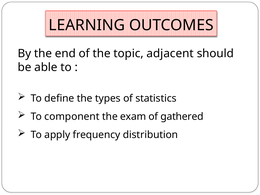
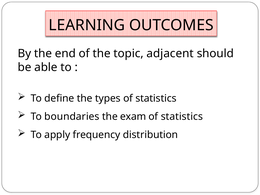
component: component -> boundaries
gathered at (182, 117): gathered -> statistics
